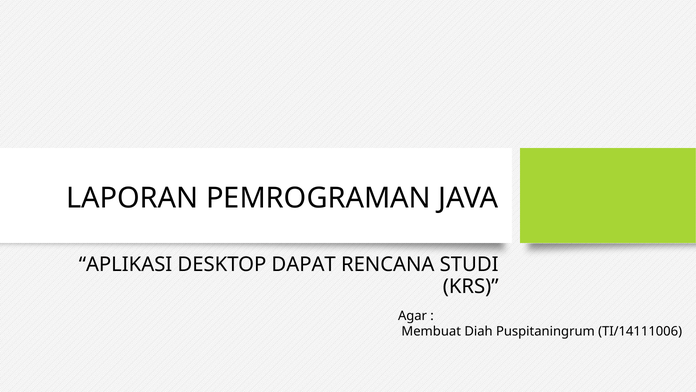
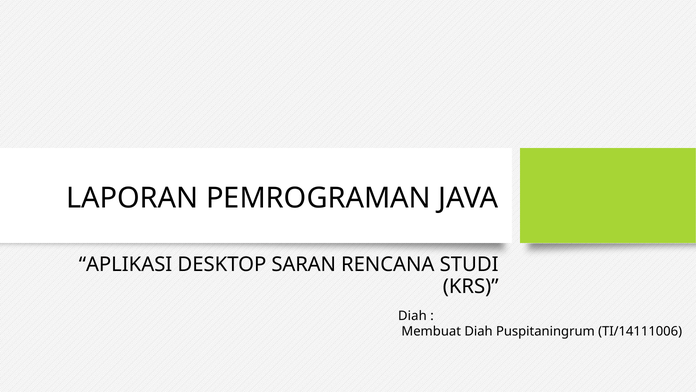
DAPAT: DAPAT -> SARAN
Agar at (412, 315): Agar -> Diah
